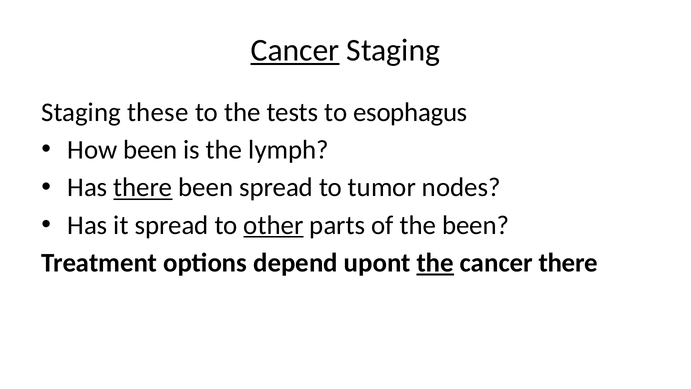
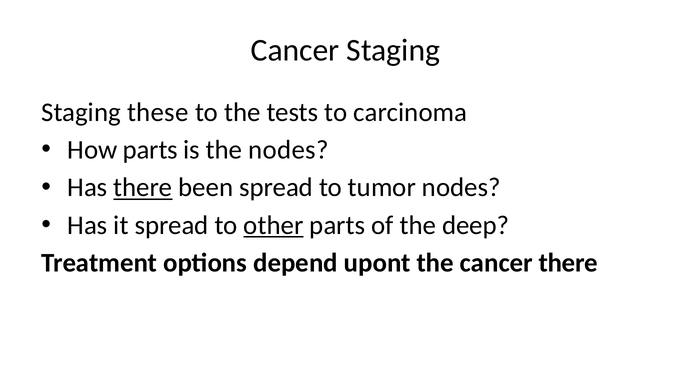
Cancer at (295, 50) underline: present -> none
esophagus: esophagus -> carcinoma
How been: been -> parts
the lymph: lymph -> nodes
the been: been -> deep
the at (435, 263) underline: present -> none
